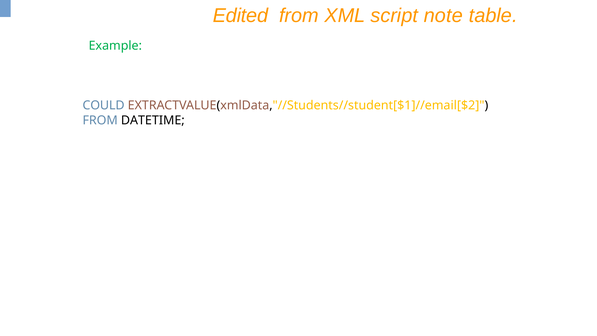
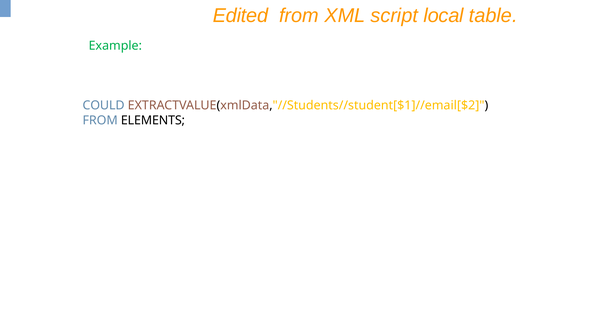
note: note -> local
DATETIME: DATETIME -> ELEMENTS
